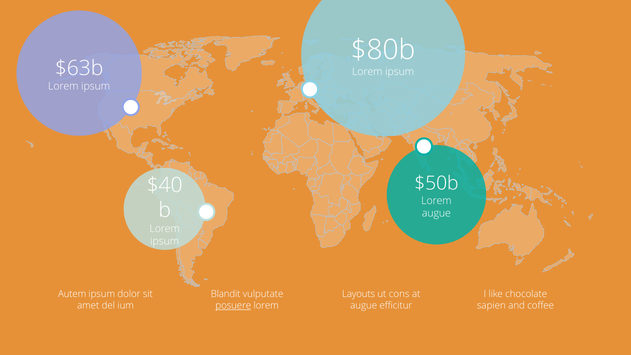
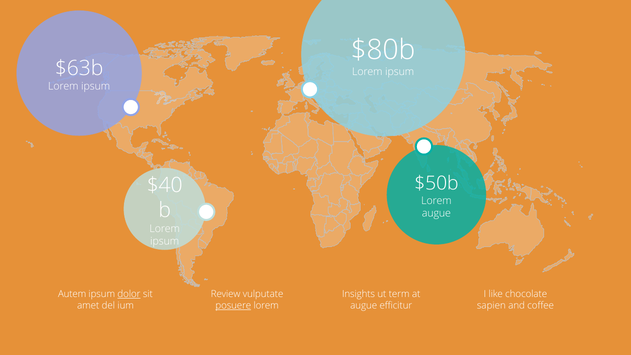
dolor underline: none -> present
Blandit: Blandit -> Review
Layouts: Layouts -> Insights
cons: cons -> term
